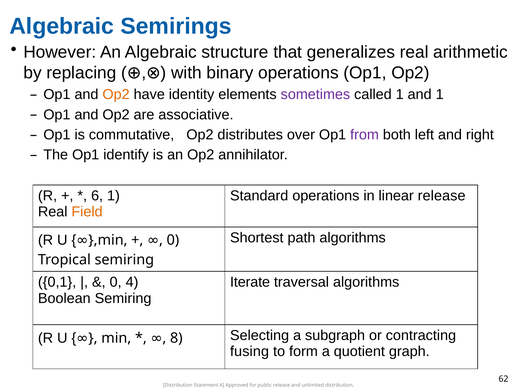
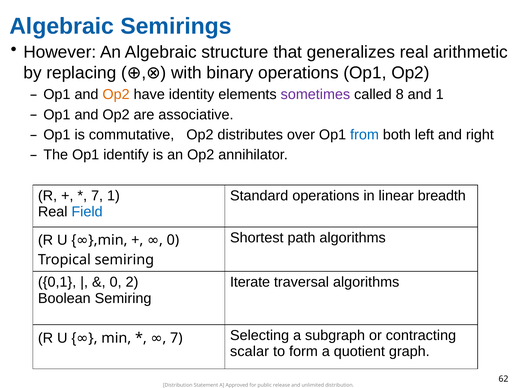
called 1: 1 -> 8
from colour: purple -> blue
6 at (97, 196): 6 -> 7
linear release: release -> breadth
Field colour: orange -> blue
4: 4 -> 2
8 at (176, 338): 8 -> 7
fusing: fusing -> scalar
